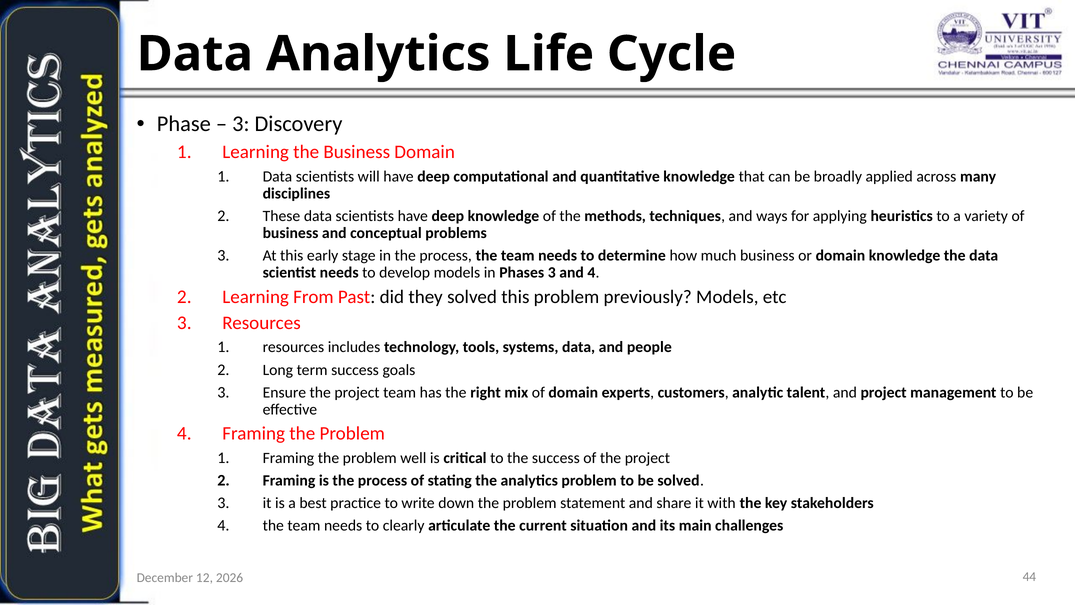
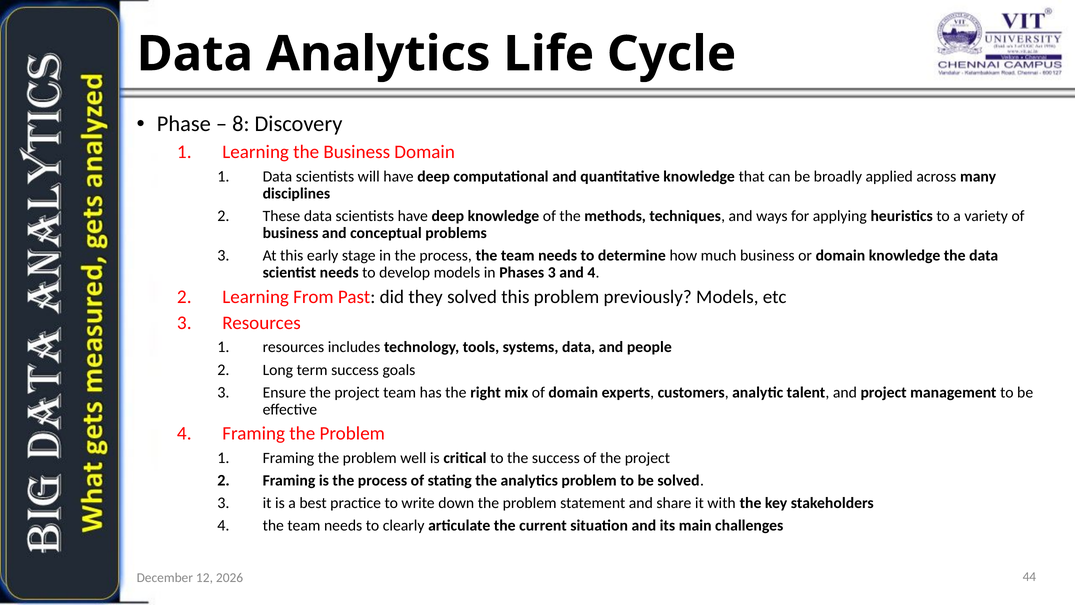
3 at (241, 124): 3 -> 8
